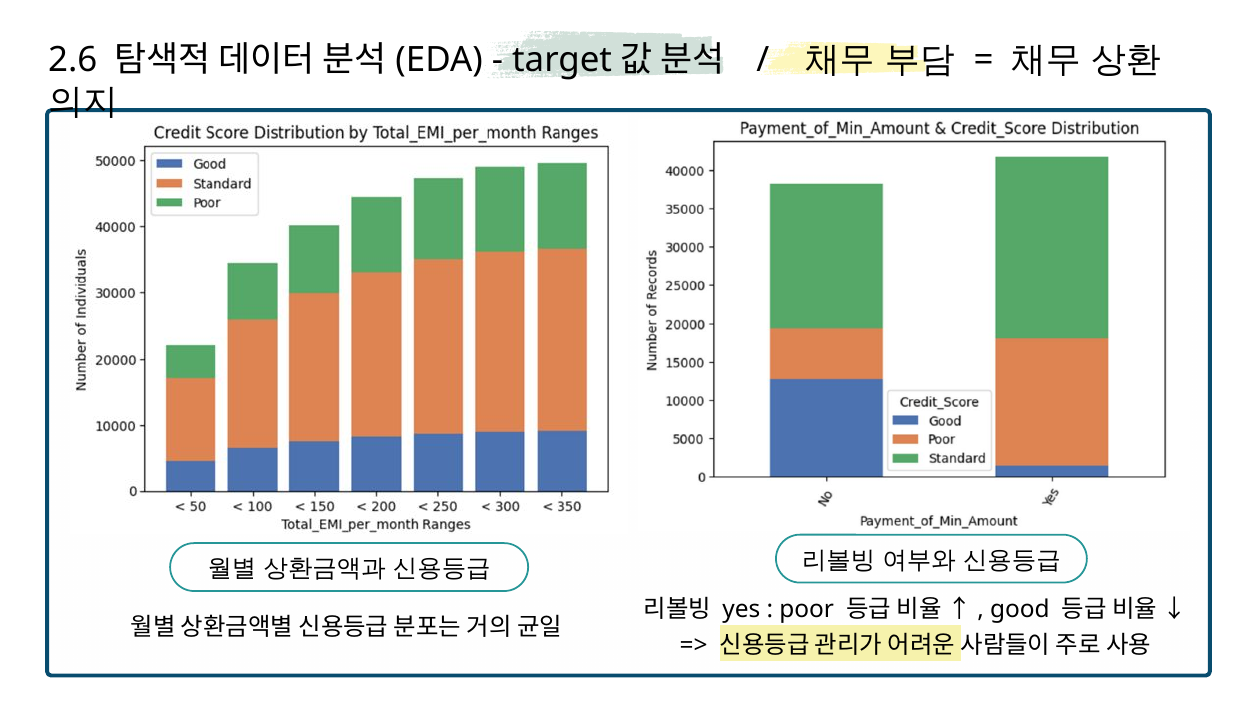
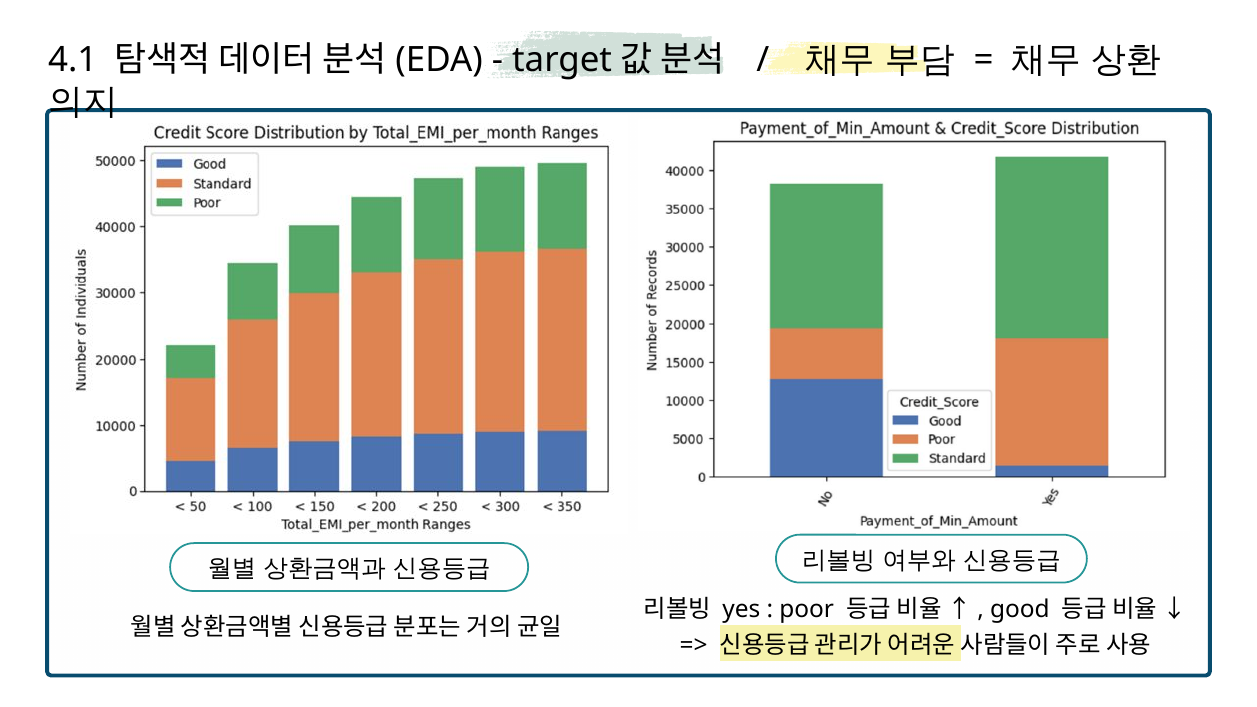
2.6: 2.6 -> 4.1
